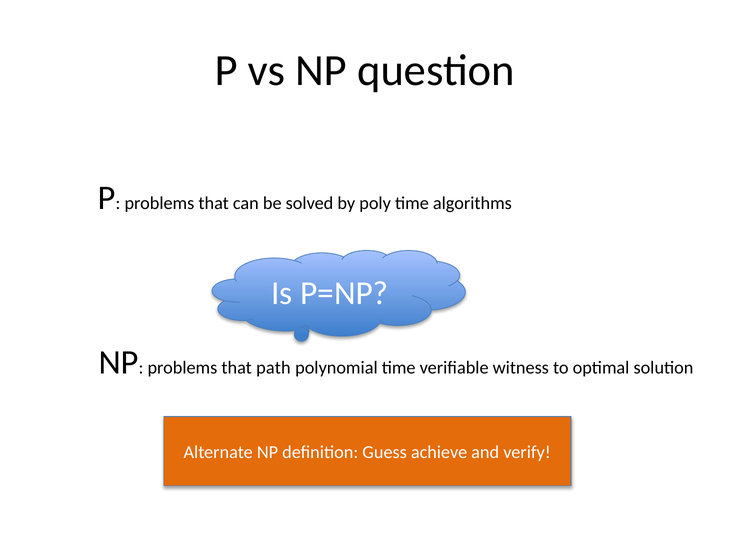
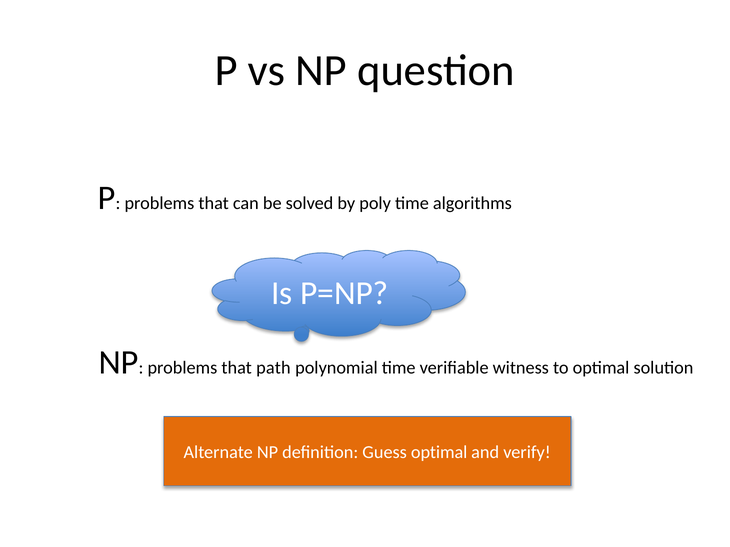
Guess achieve: achieve -> optimal
